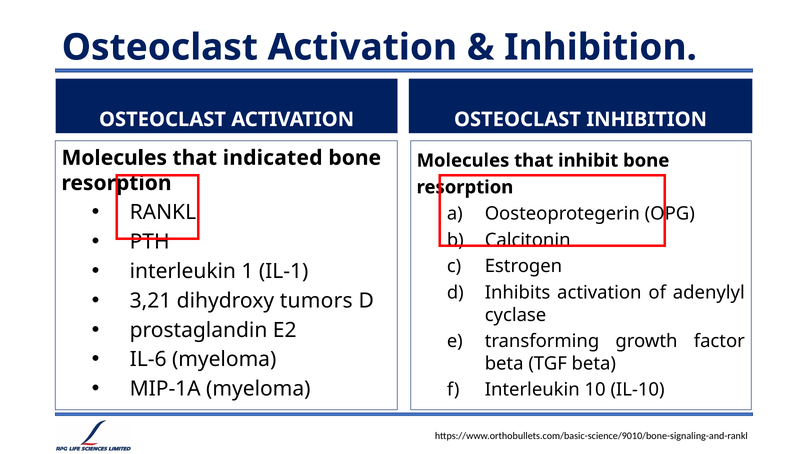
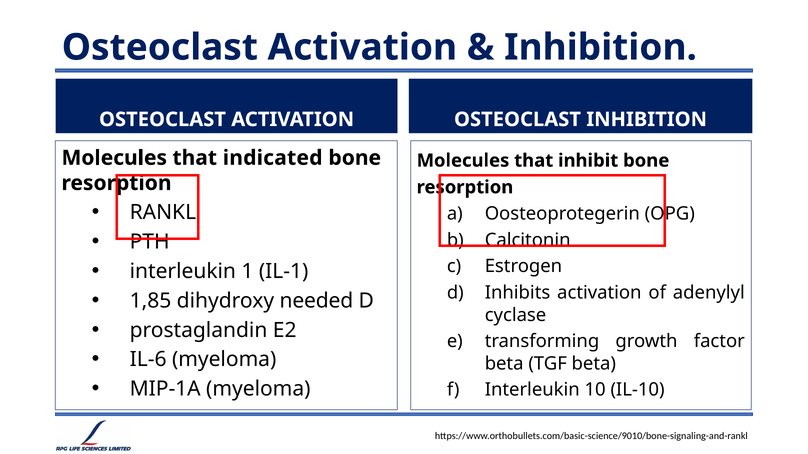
3,21: 3,21 -> 1,85
tumors: tumors -> needed
